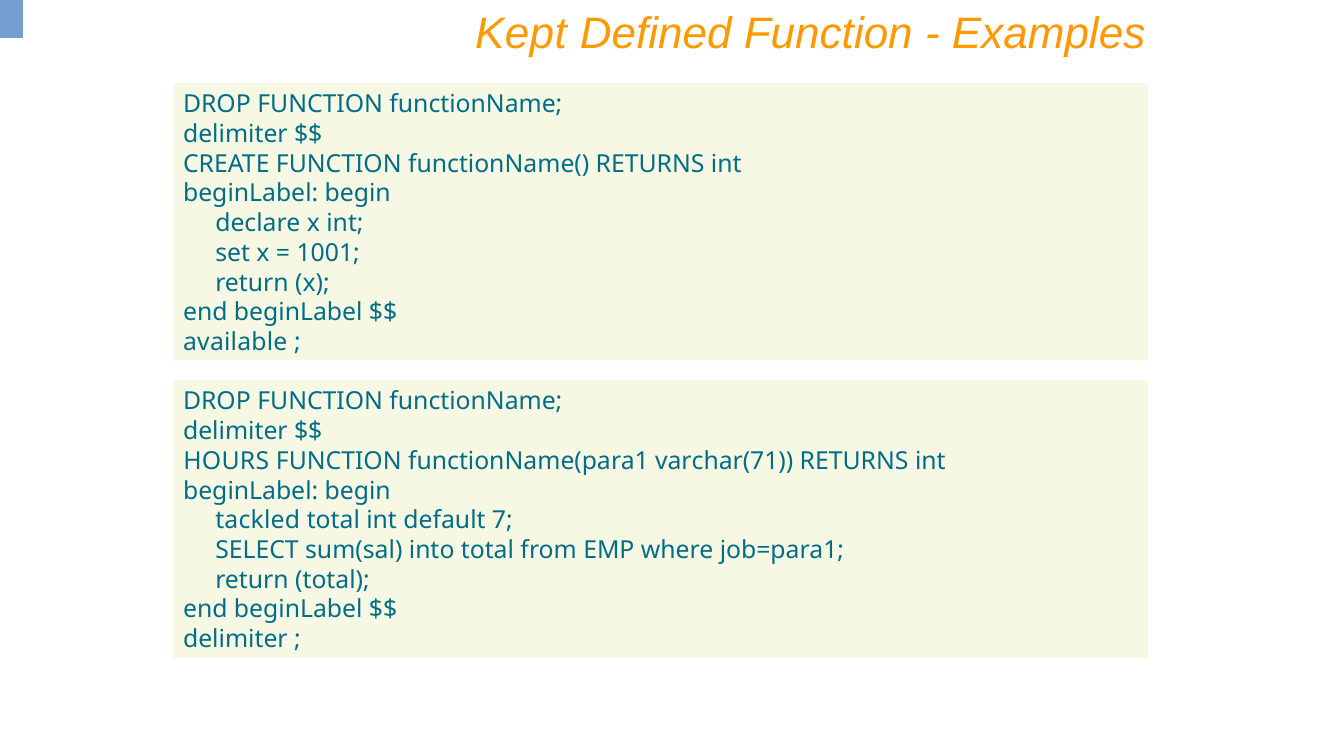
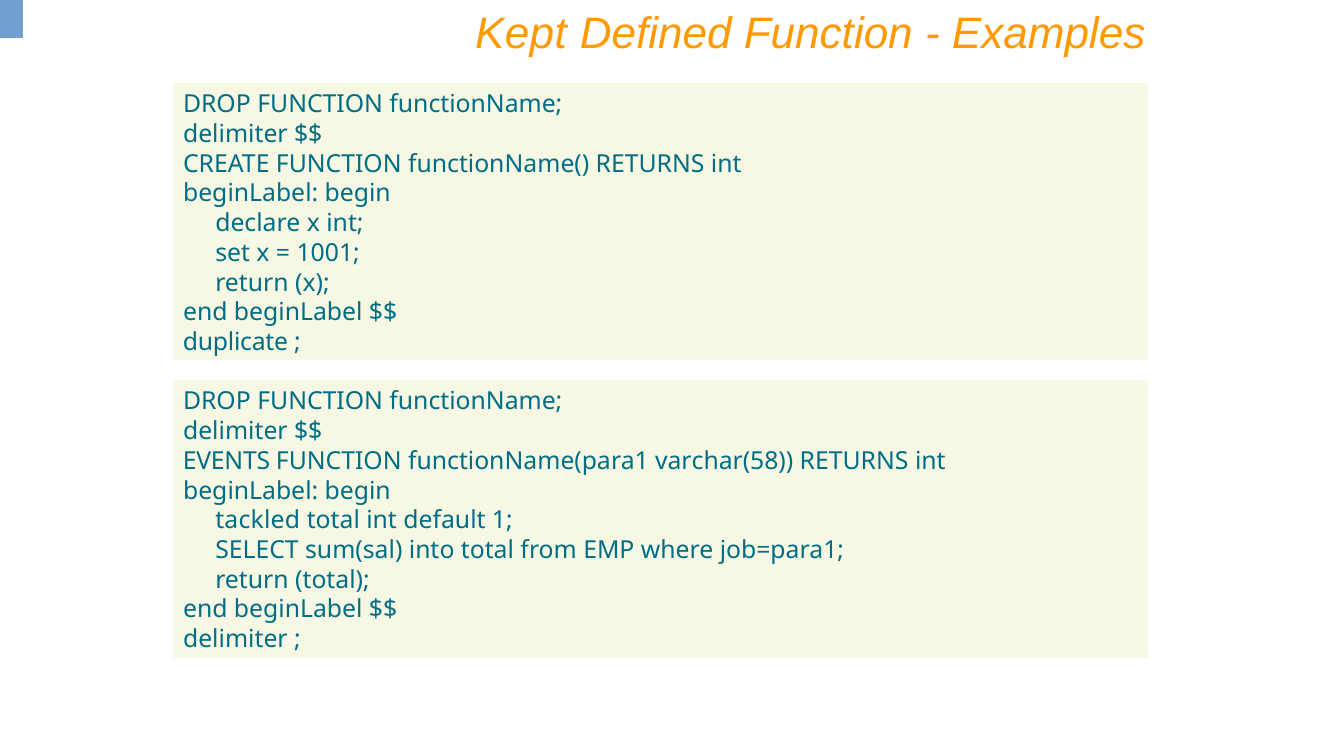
available: available -> duplicate
HOURS: HOURS -> EVENTS
varchar(71: varchar(71 -> varchar(58
7: 7 -> 1
